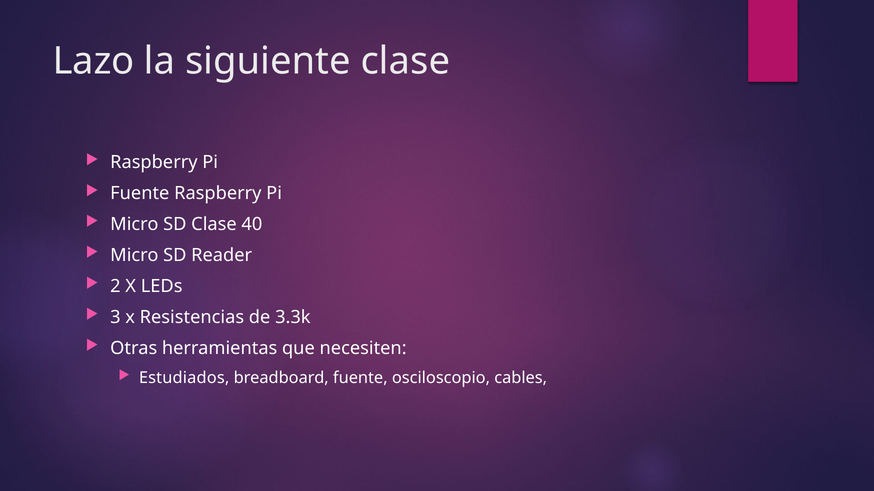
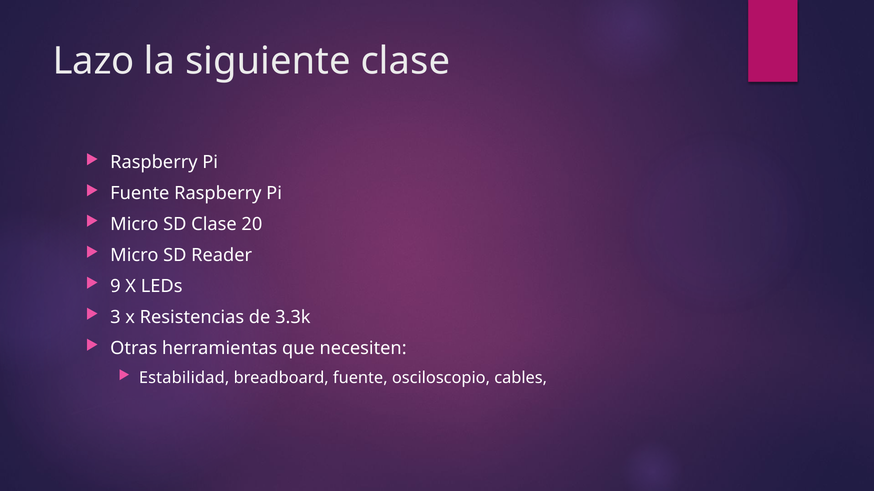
40: 40 -> 20
2: 2 -> 9
Estudiados: Estudiados -> Estabilidad
